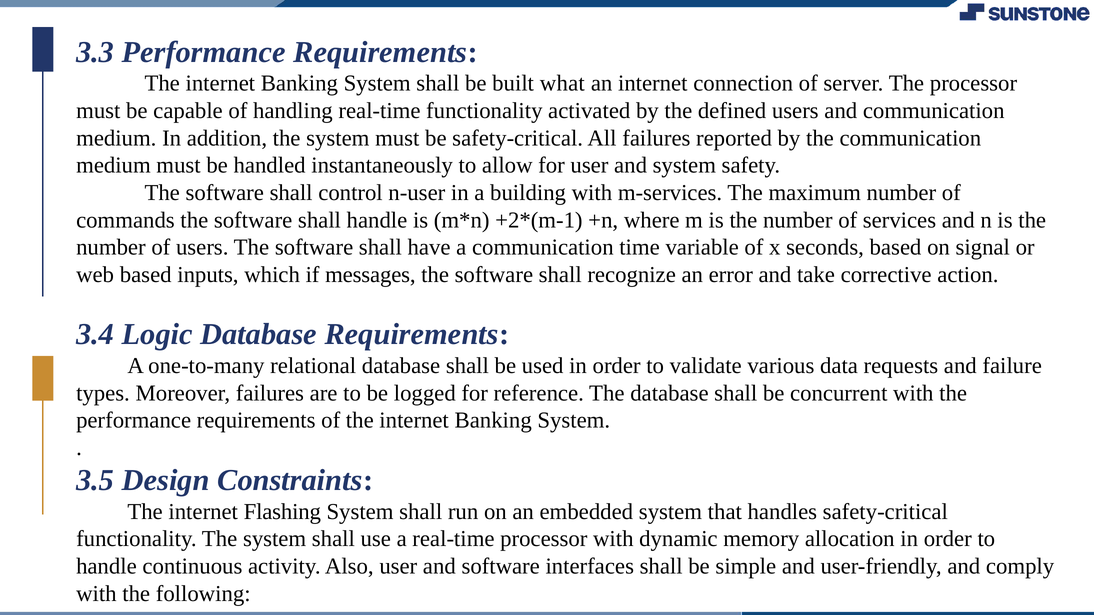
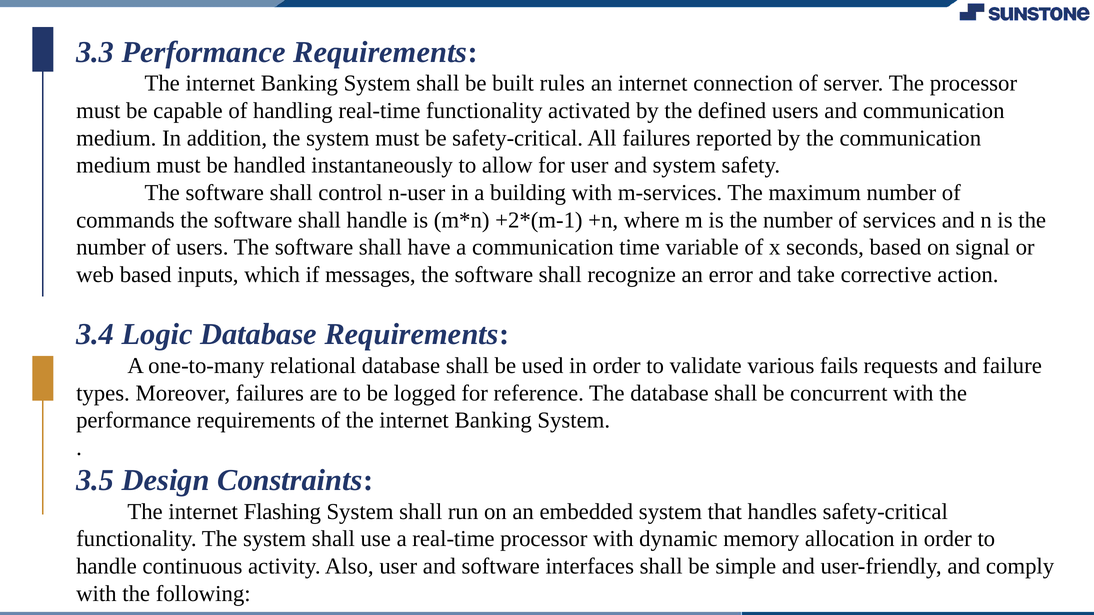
what: what -> rules
data: data -> fails
